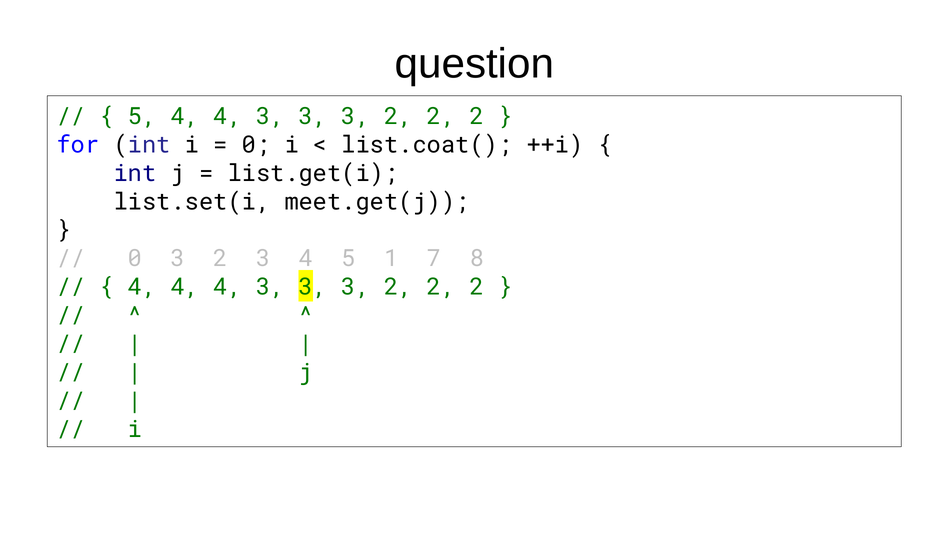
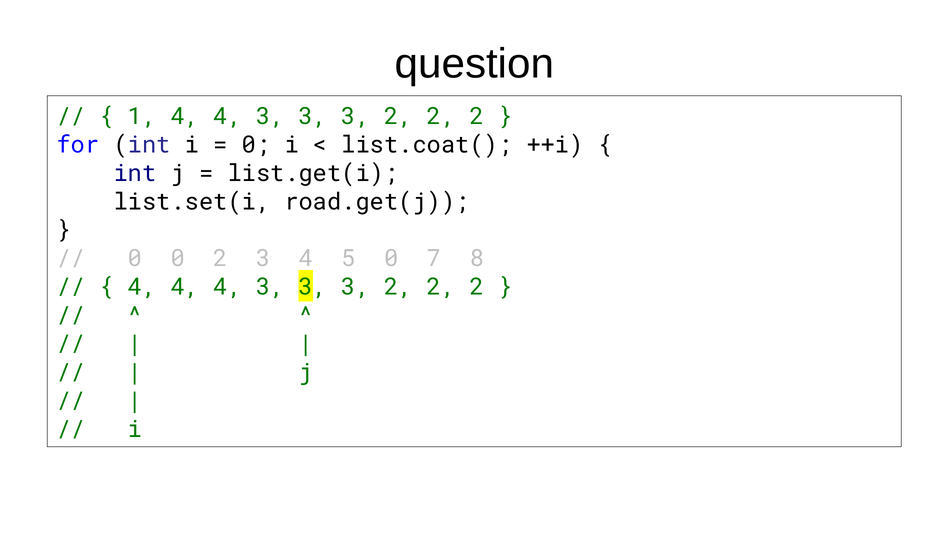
5 at (142, 116): 5 -> 1
meet.get(j: meet.get(j -> road.get(j
0 3: 3 -> 0
5 1: 1 -> 0
